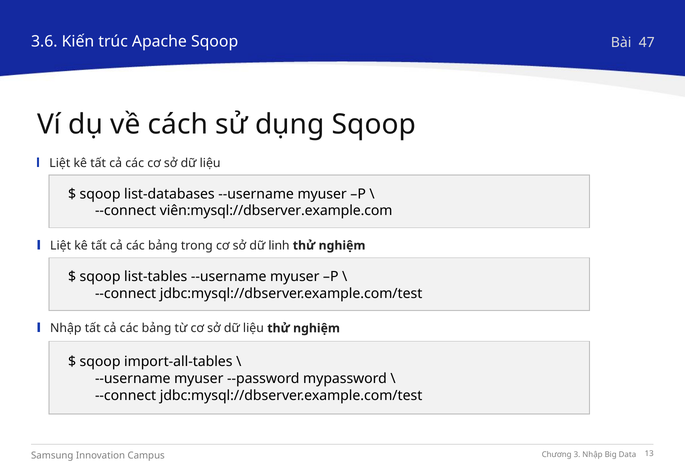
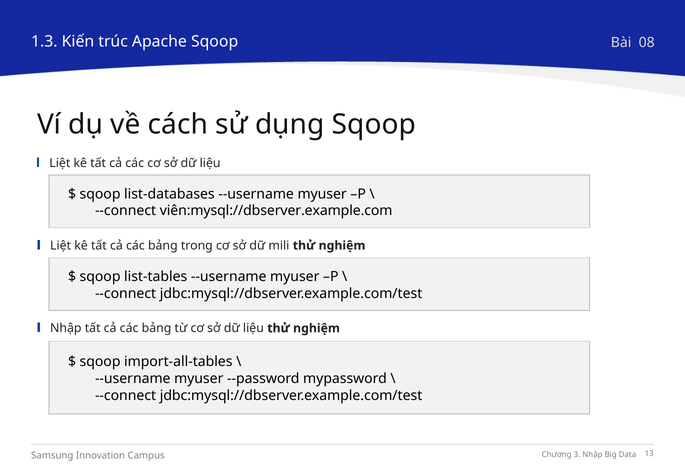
3.6: 3.6 -> 1.3
47: 47 -> 08
linh: linh -> mili
